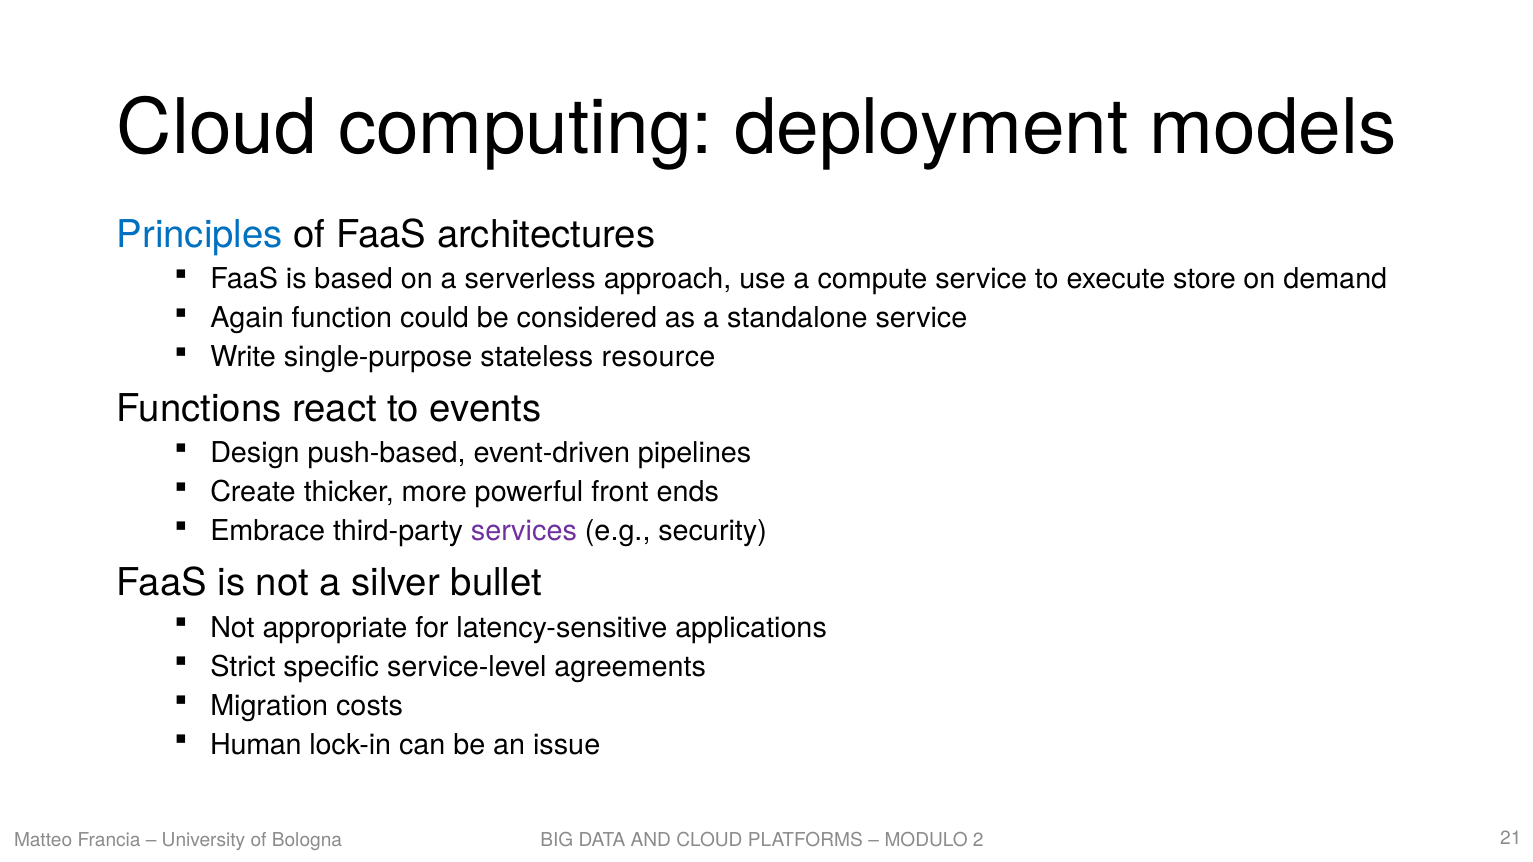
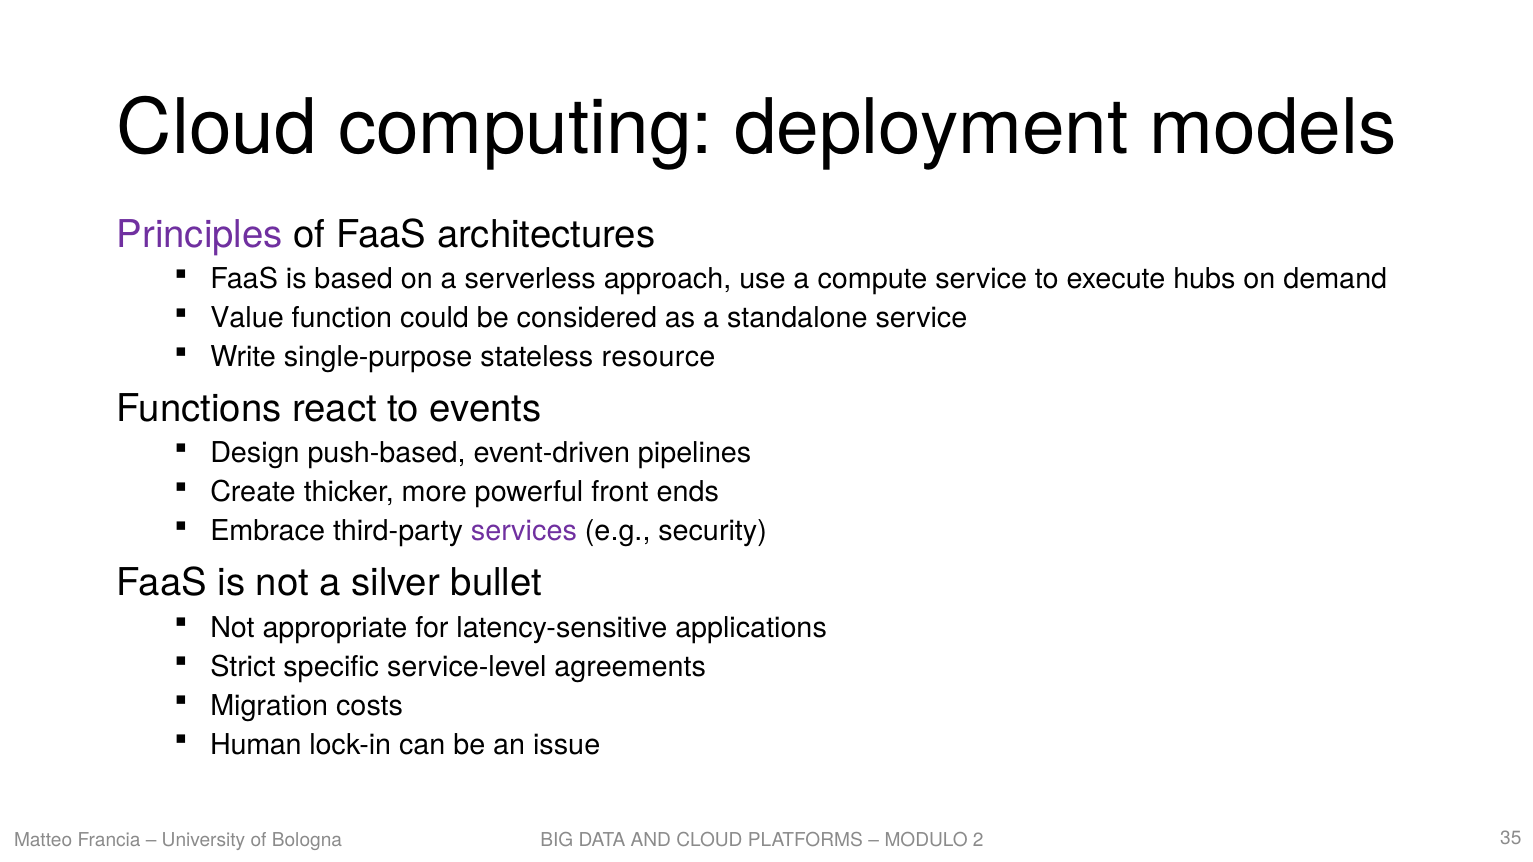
Principles colour: blue -> purple
store: store -> hubs
Again: Again -> Value
21: 21 -> 35
